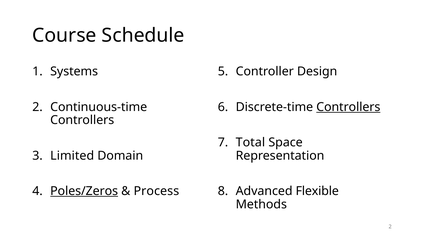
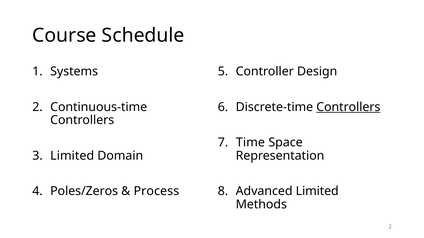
Total: Total -> Time
Poles/Zeros underline: present -> none
Advanced Flexible: Flexible -> Limited
